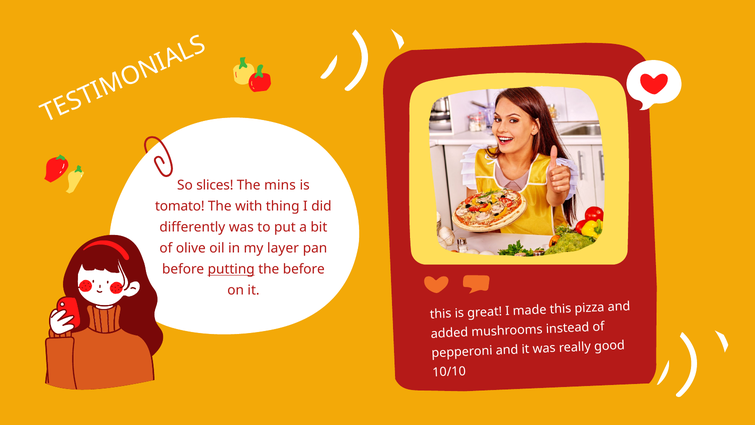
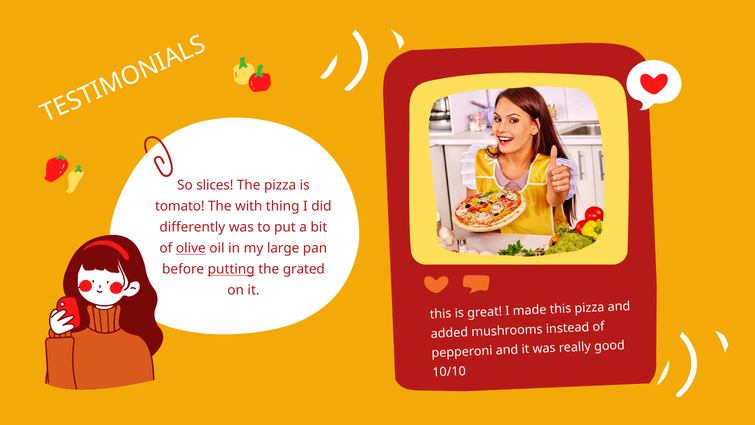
The mins: mins -> pizza
olive underline: none -> present
layer: layer -> large
the before: before -> grated
